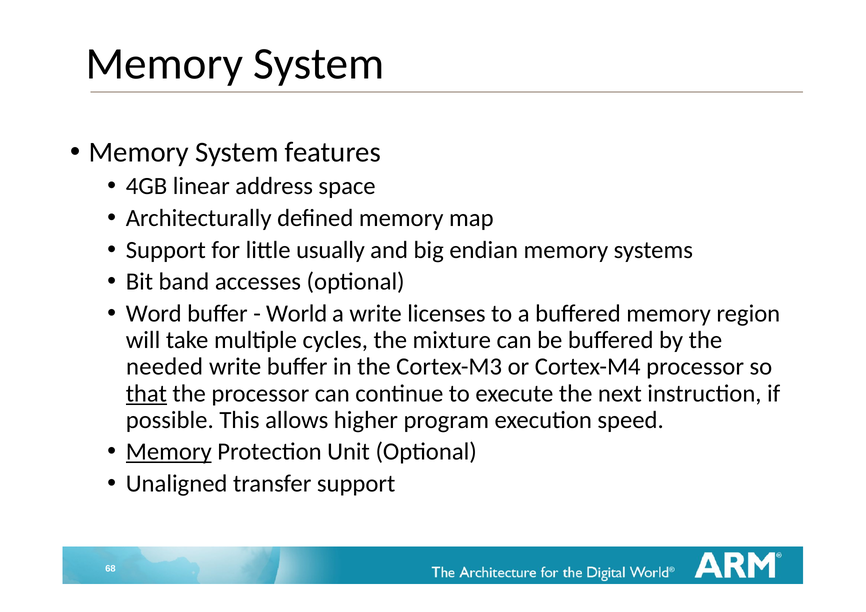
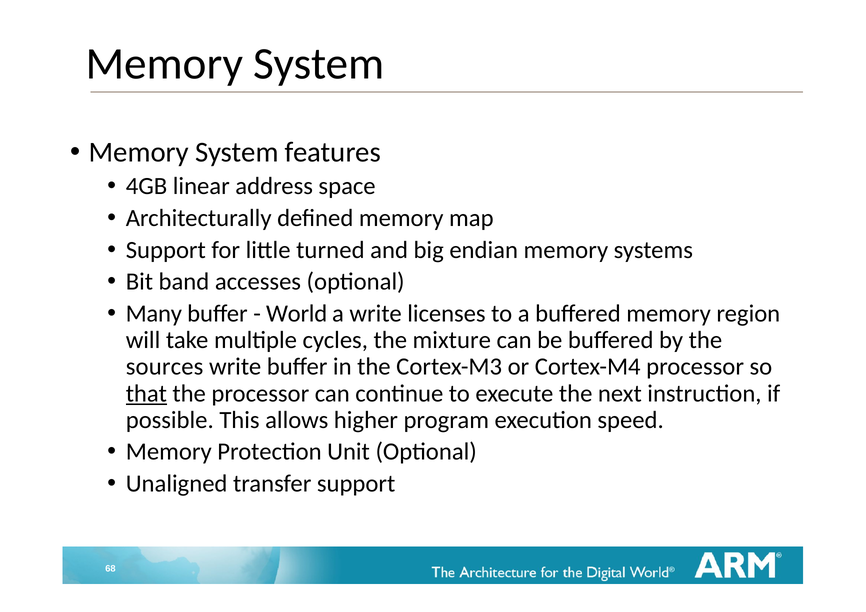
usually: usually -> turned
Word: Word -> Many
needed: needed -> sources
Memory at (169, 452) underline: present -> none
